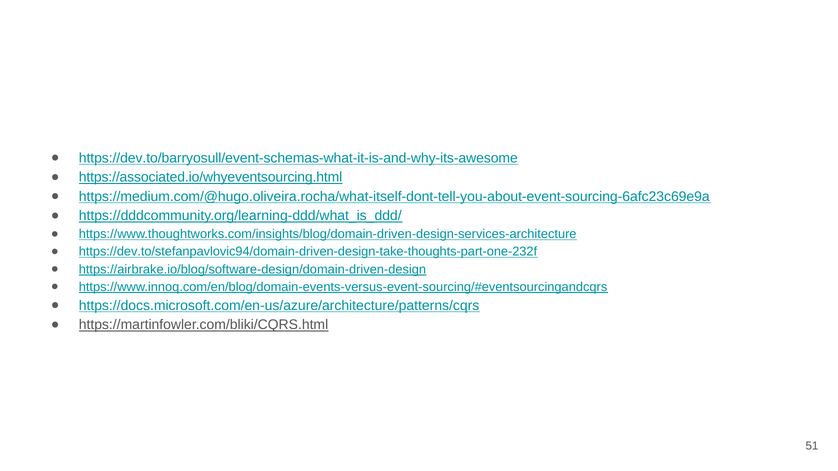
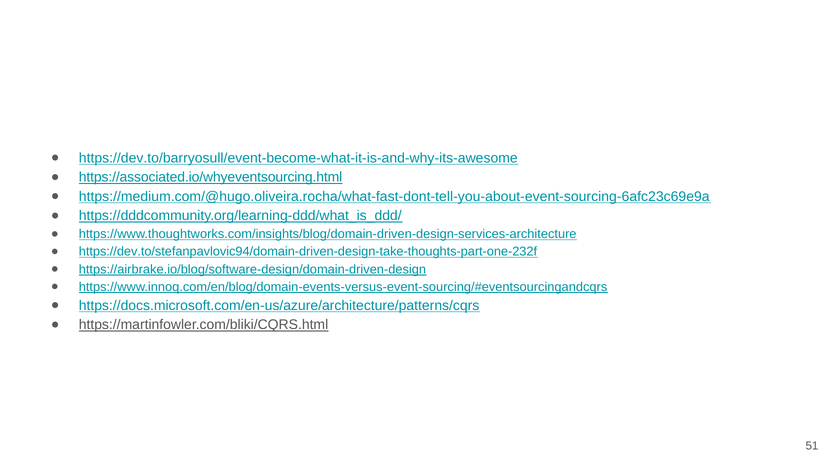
https://dev.to/barryosull/event-schemas-what-it-is-and-why-its-awesome: https://dev.to/barryosull/event-schemas-what-it-is-and-why-its-awesome -> https://dev.to/barryosull/event-become-what-it-is-and-why-its-awesome
https://medium.com/@hugo.oliveira.rocha/what-itself-dont-tell-you-about-event-sourcing-6afc23c69e9a: https://medium.com/@hugo.oliveira.rocha/what-itself-dont-tell-you-about-event-sourcing-6afc23c69e9a -> https://medium.com/@hugo.oliveira.rocha/what-fast-dont-tell-you-about-event-sourcing-6afc23c69e9a
